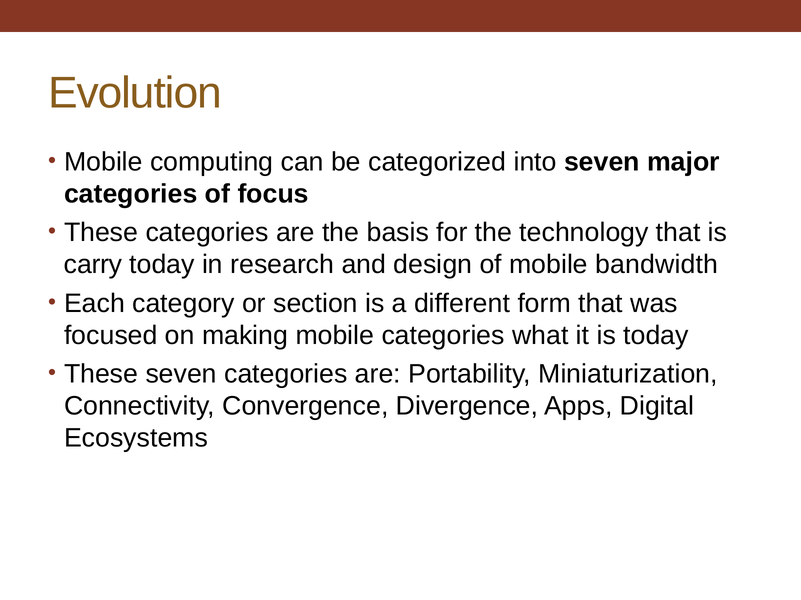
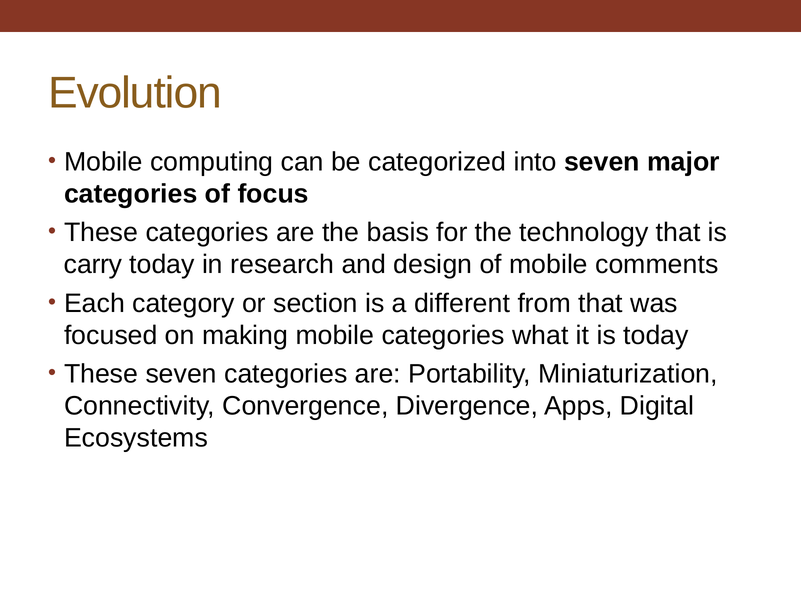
bandwidth: bandwidth -> comments
form: form -> from
